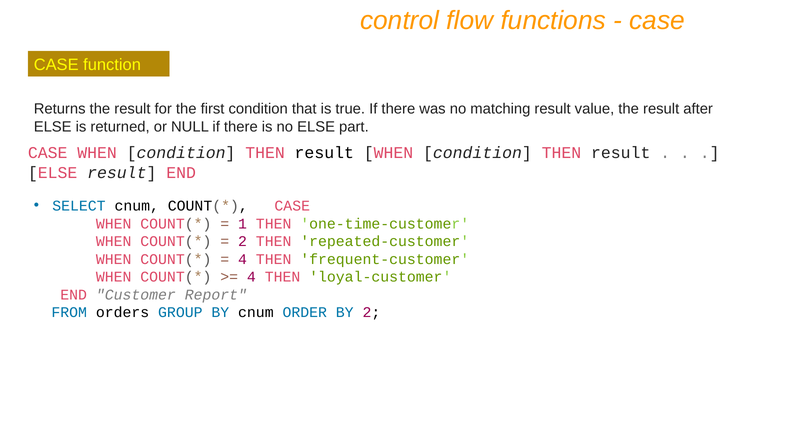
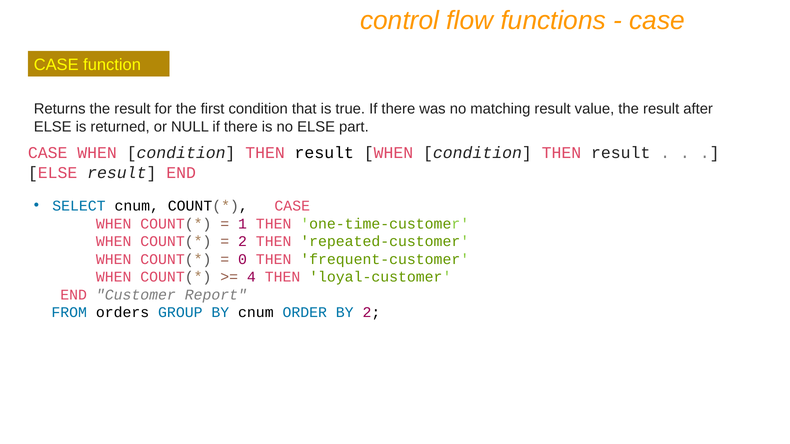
4 at (243, 259): 4 -> 0
